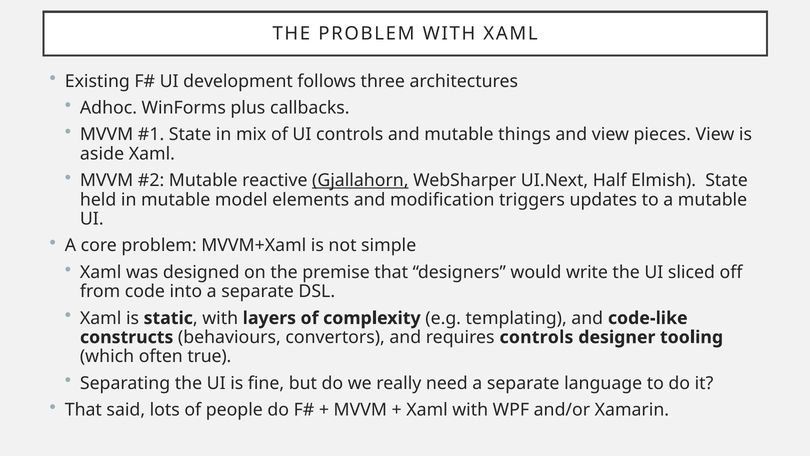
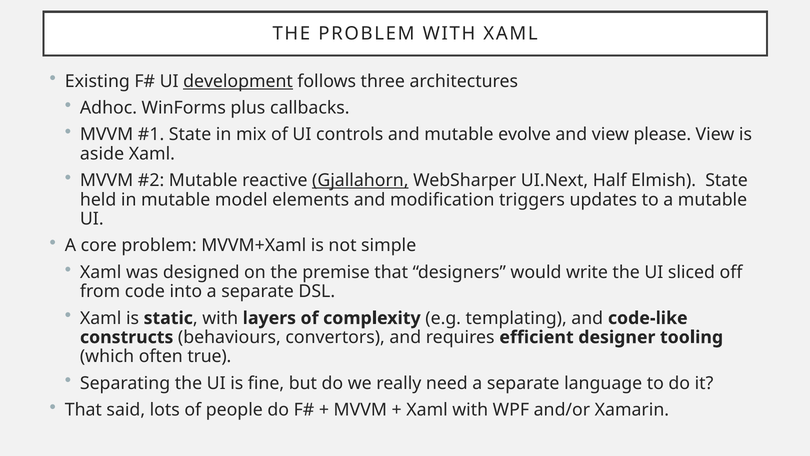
development underline: none -> present
things: things -> evolve
pieces: pieces -> please
requires controls: controls -> efficient
